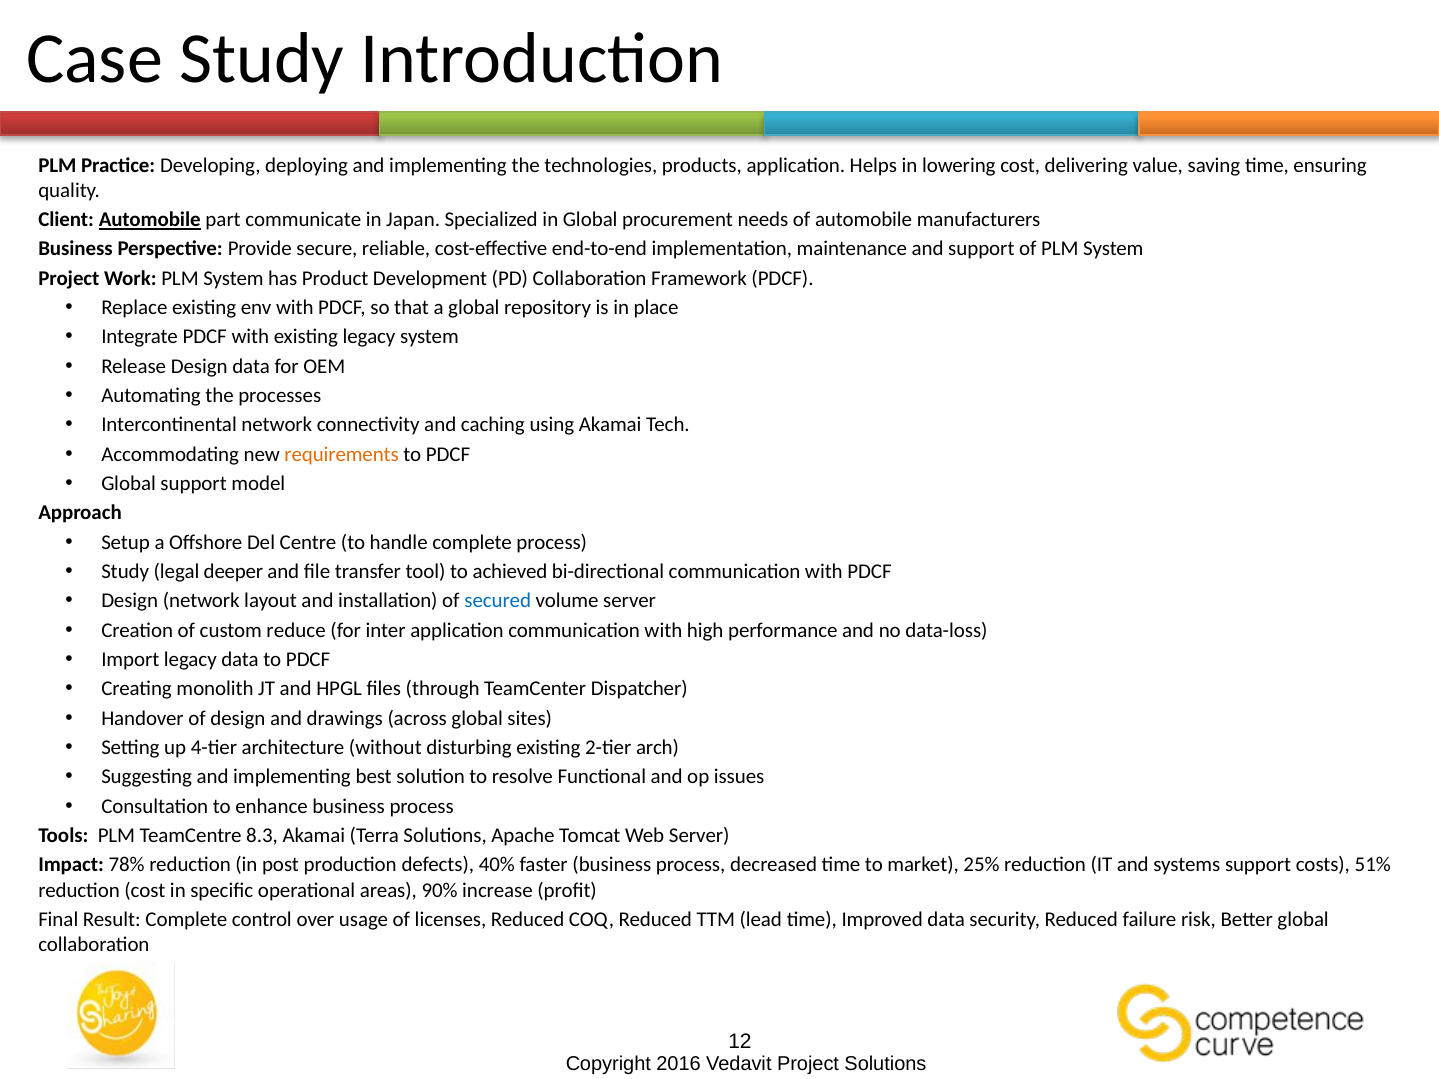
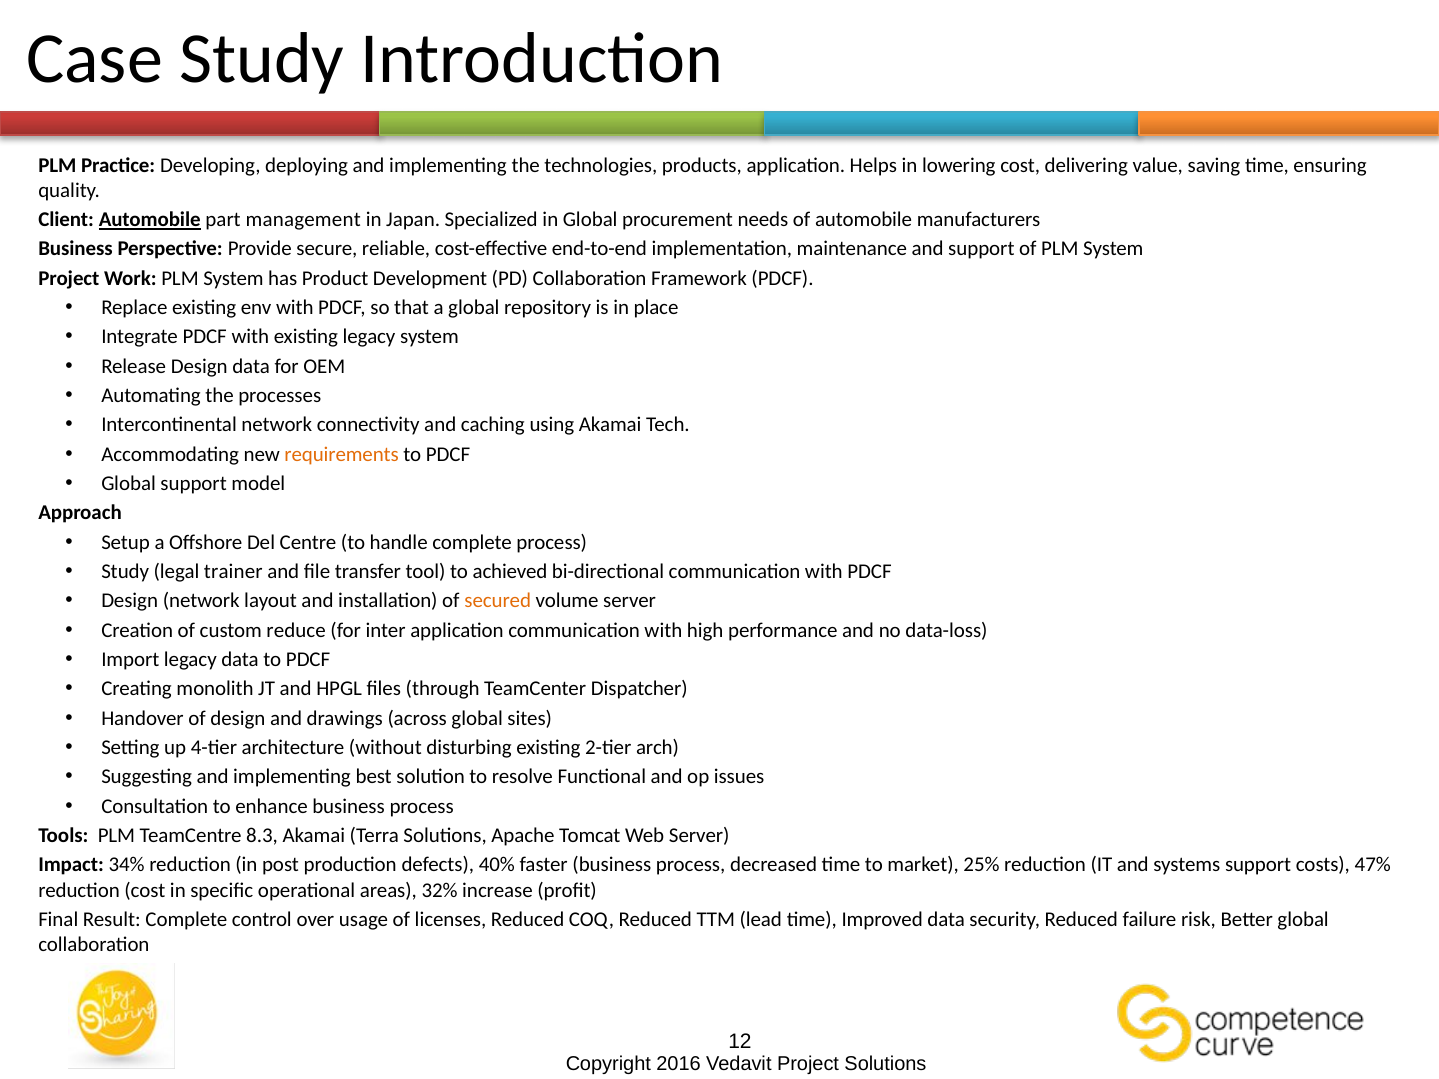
communicate: communicate -> management
deeper: deeper -> trainer
secured colour: blue -> orange
78%: 78% -> 34%
51%: 51% -> 47%
90%: 90% -> 32%
